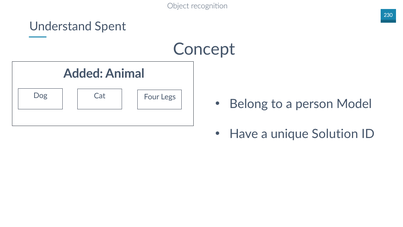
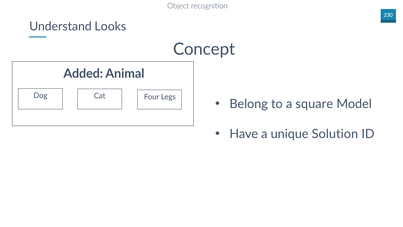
Spent: Spent -> Looks
person: person -> square
